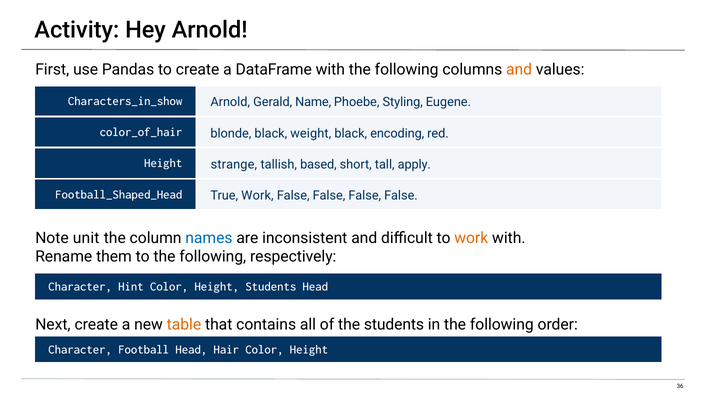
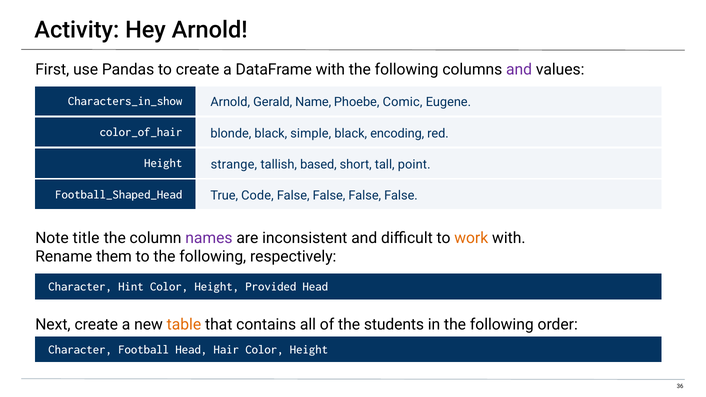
and at (519, 70) colour: orange -> purple
Styling: Styling -> Comic
weight: weight -> simple
apply: apply -> point
True Work: Work -> Code
unit: unit -> title
names colour: blue -> purple
Height Students: Students -> Provided
